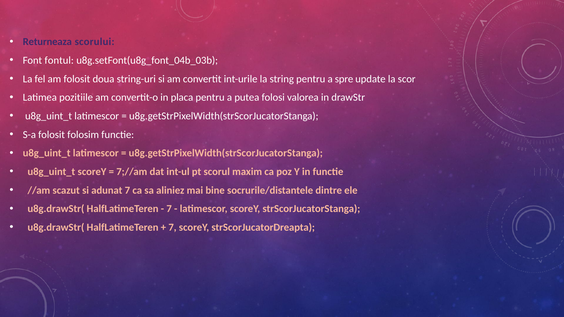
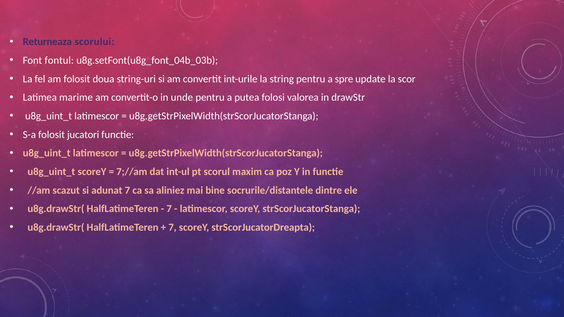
pozitiile: pozitiile -> marime
placa: placa -> unde
folosim: folosim -> jucatori
